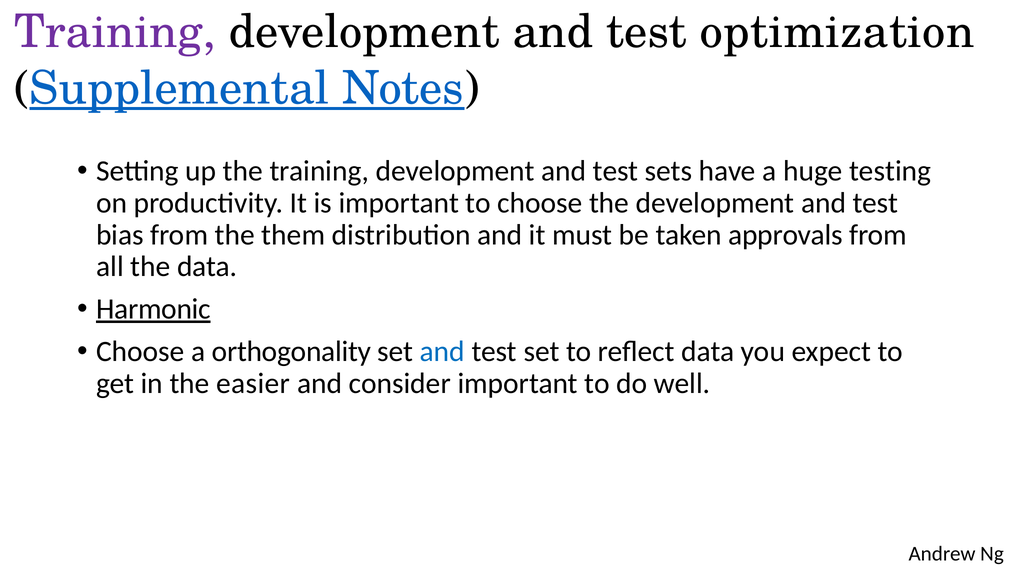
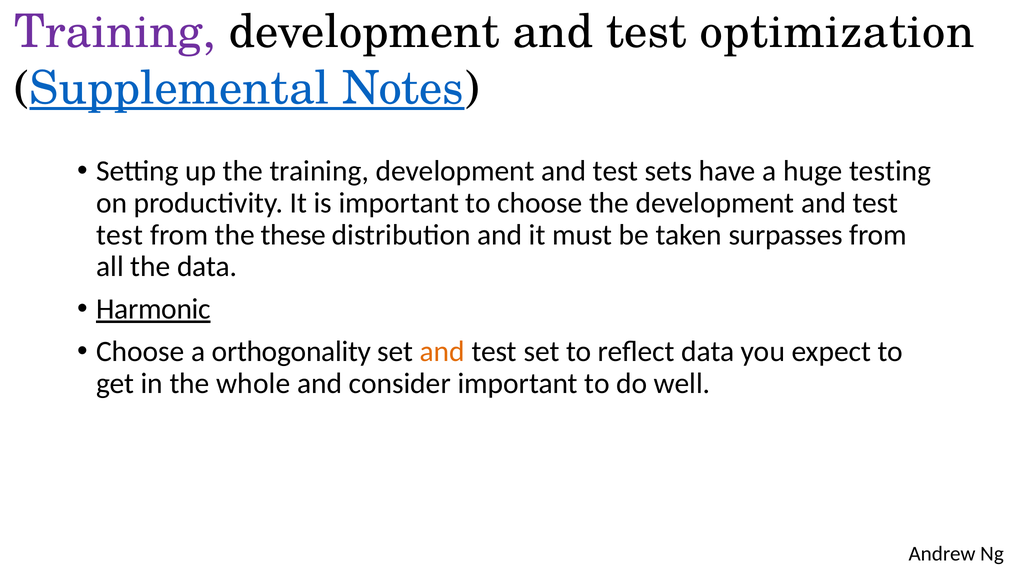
bias at (120, 235): bias -> test
them: them -> these
approvals: approvals -> surpasses
and at (442, 352) colour: blue -> orange
easier: easier -> whole
